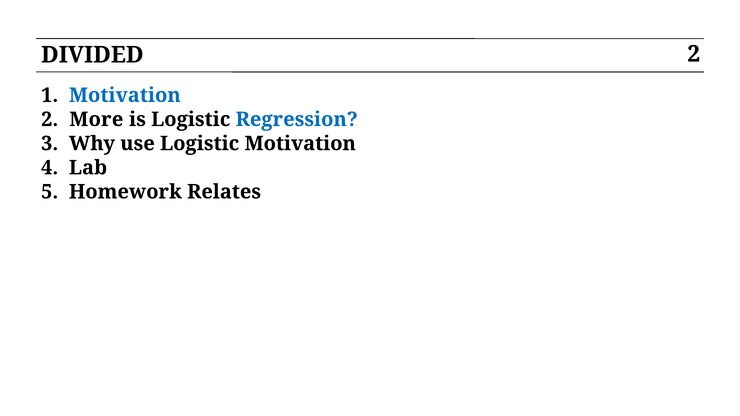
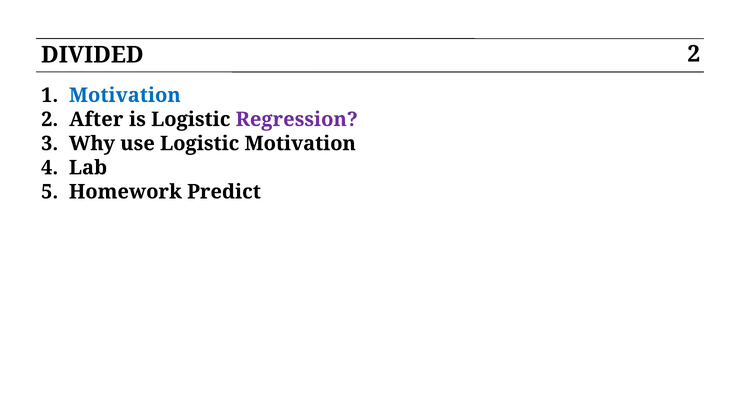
More: More -> After
Regression colour: blue -> purple
Relates: Relates -> Predict
